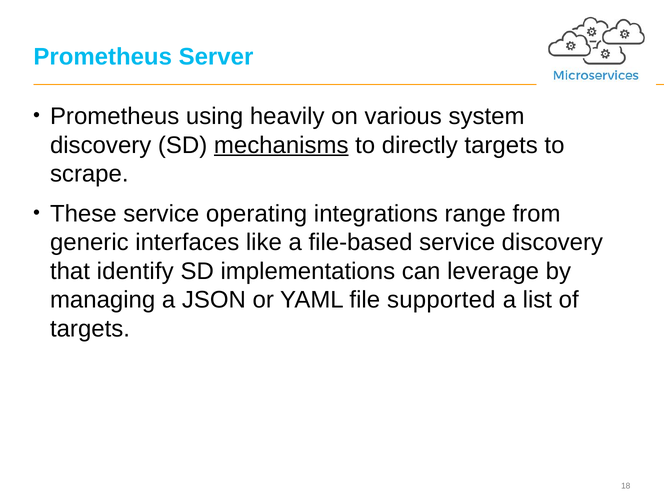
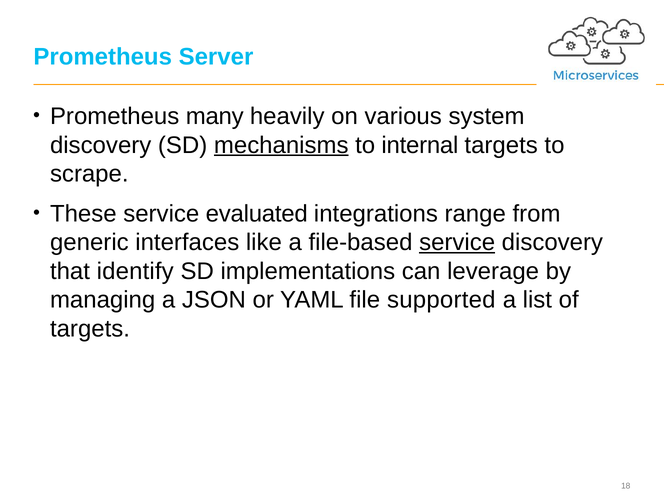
using: using -> many
directly: directly -> internal
operating: operating -> evaluated
service at (457, 242) underline: none -> present
